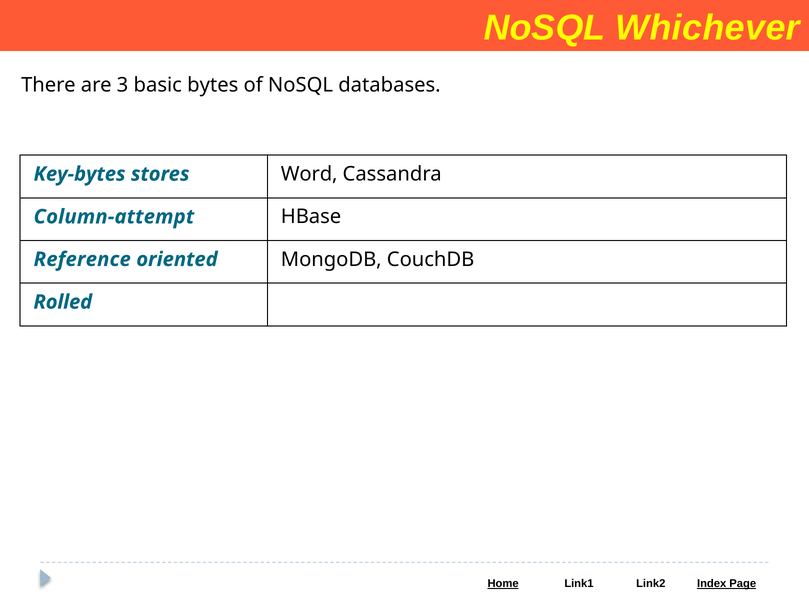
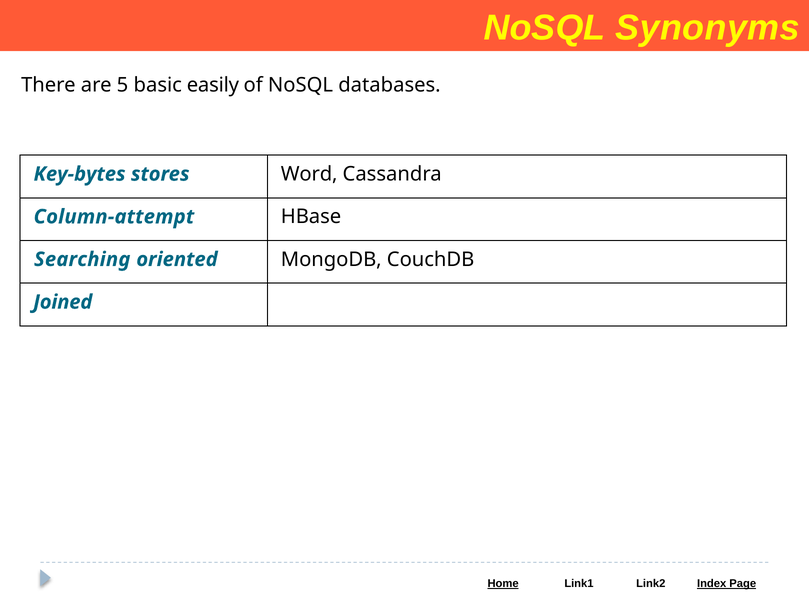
Whichever: Whichever -> Synonyms
3: 3 -> 5
bytes: bytes -> easily
Reference: Reference -> Searching
Rolled: Rolled -> Joined
